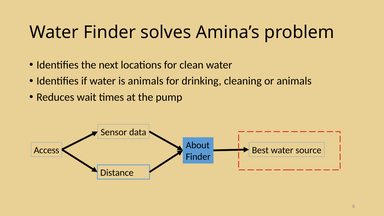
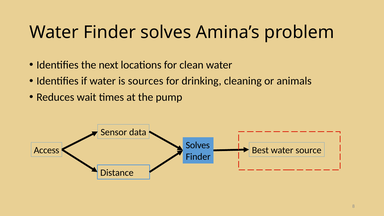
is animals: animals -> sources
About at (198, 145): About -> Solves
